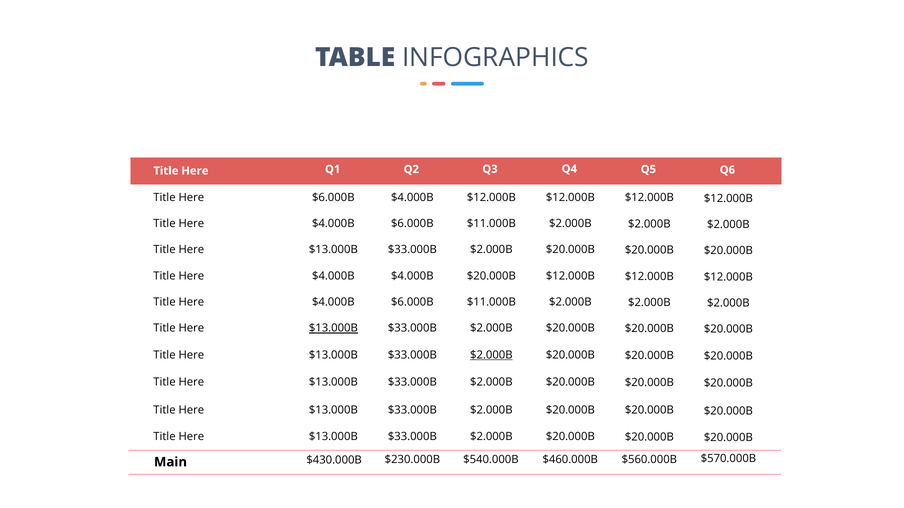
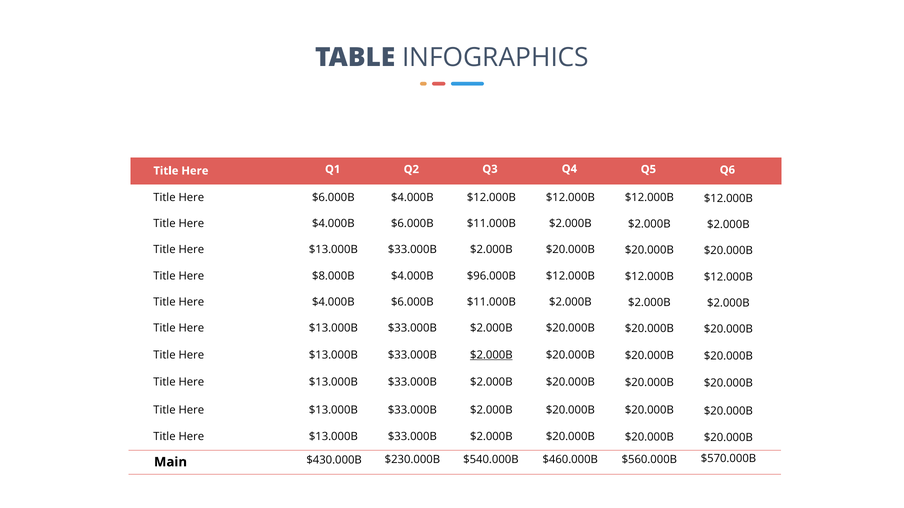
$4.000B at (333, 276): $4.000B -> $8.000B
$20.000B at (491, 276): $20.000B -> $96.000B
$13.000B at (333, 328) underline: present -> none
